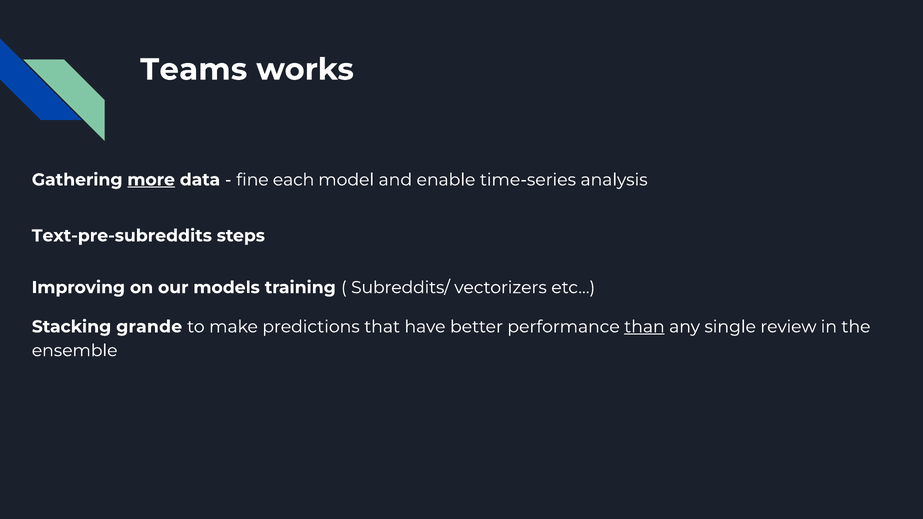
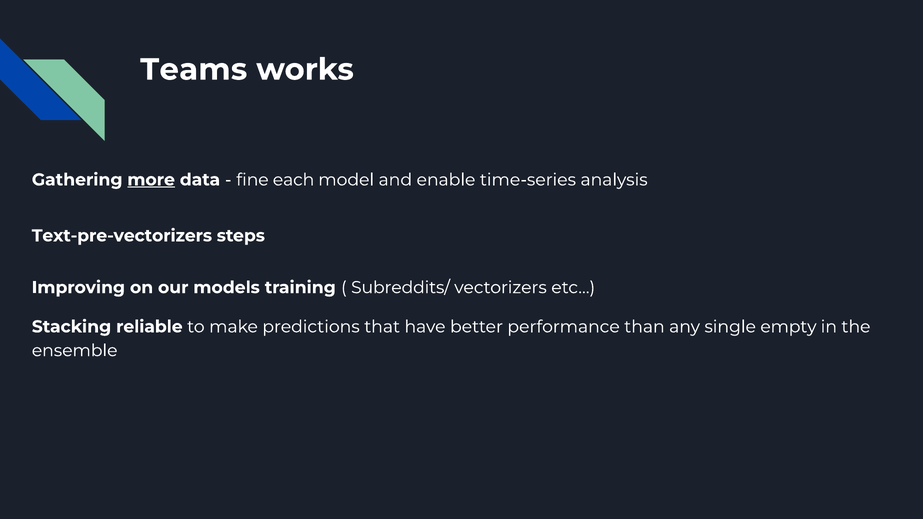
Text-pre-subreddits: Text-pre-subreddits -> Text-pre-vectorizers
grande: grande -> reliable
than underline: present -> none
review: review -> empty
